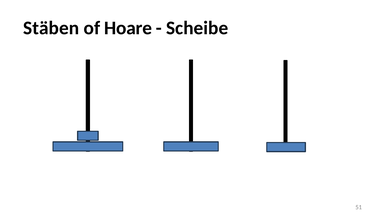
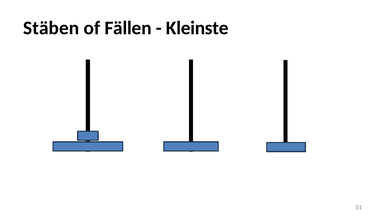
Hoare: Hoare -> Fällen
Scheibe: Scheibe -> Kleinste
